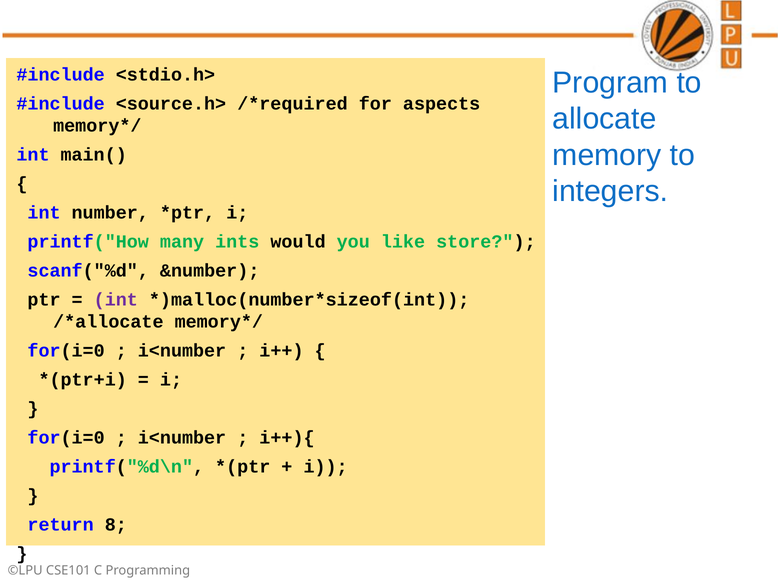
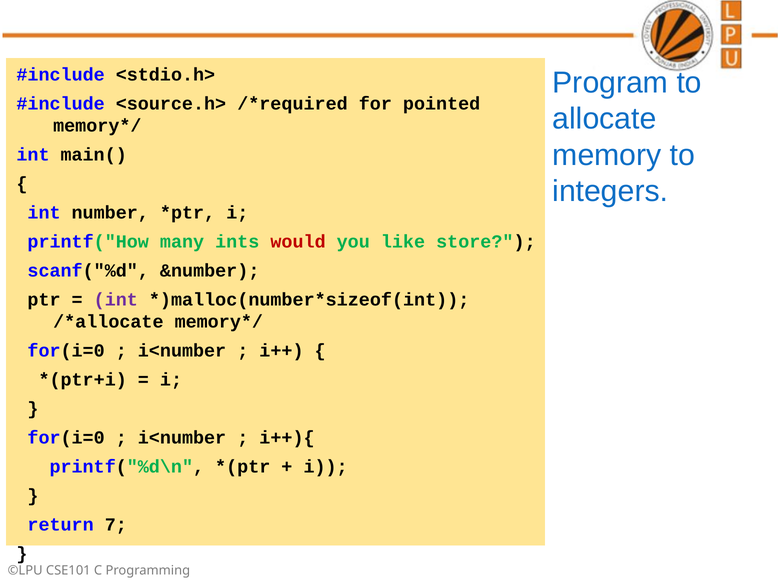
aspects: aspects -> pointed
would colour: black -> red
8: 8 -> 7
